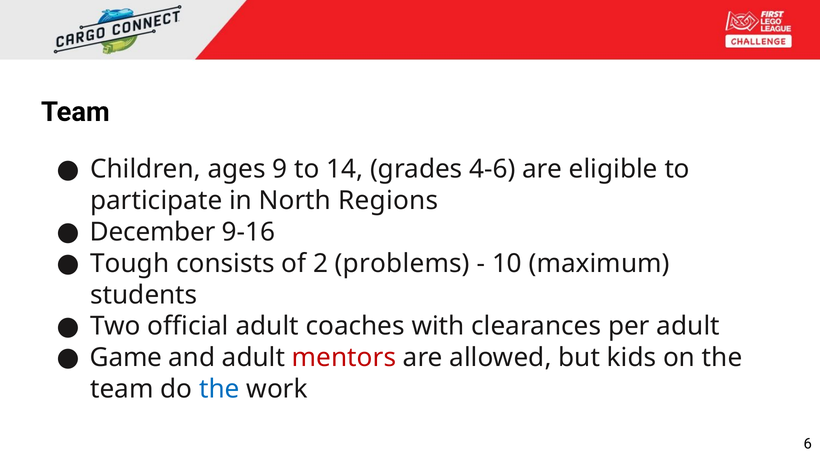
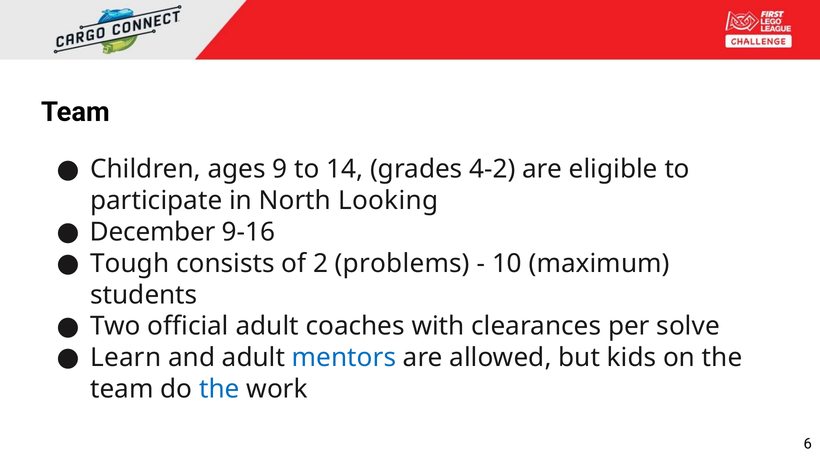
4-6: 4-6 -> 4-2
Regions: Regions -> Looking
per adult: adult -> solve
Game: Game -> Learn
mentors colour: red -> blue
